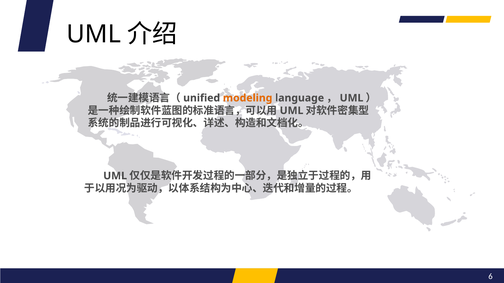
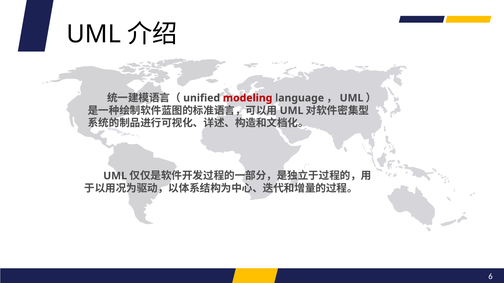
modeling colour: orange -> red
